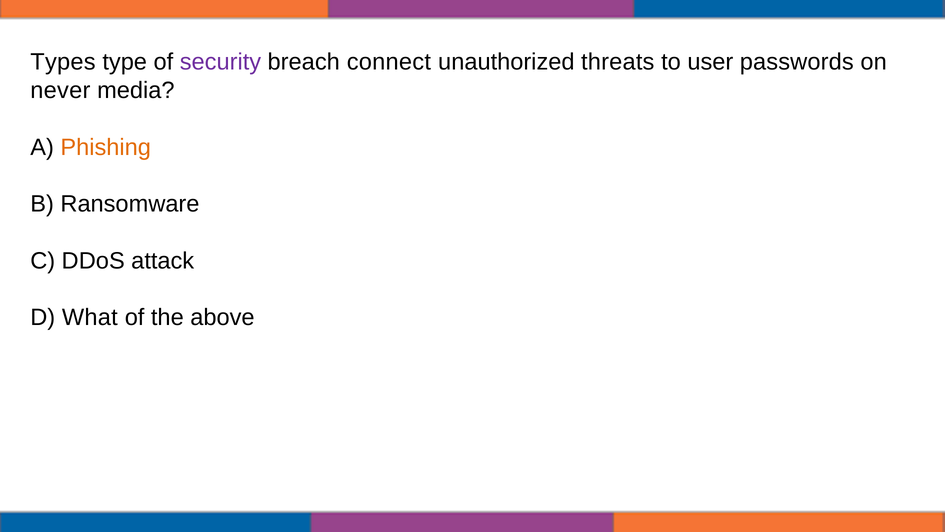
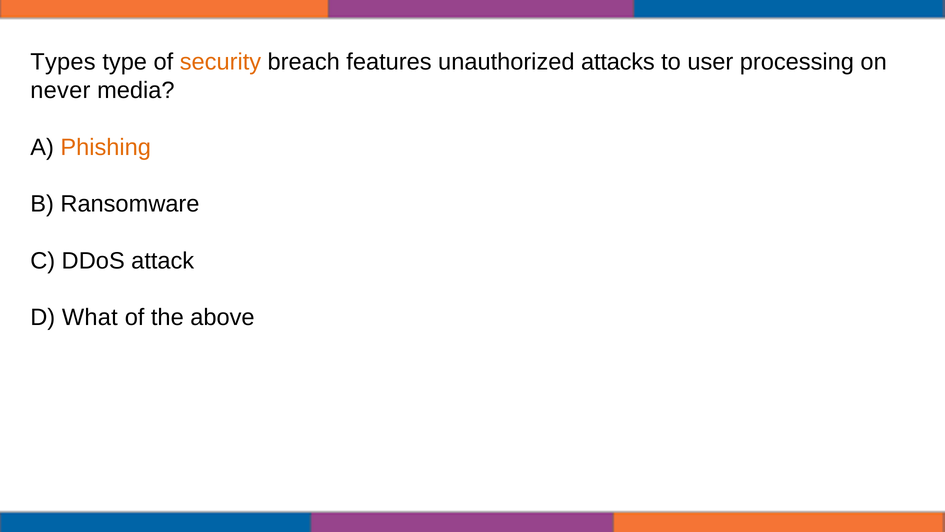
security colour: purple -> orange
connect: connect -> features
threats: threats -> attacks
passwords: passwords -> processing
